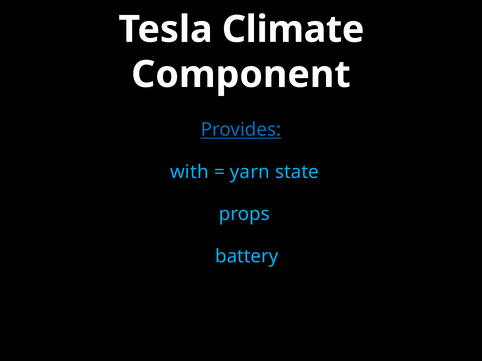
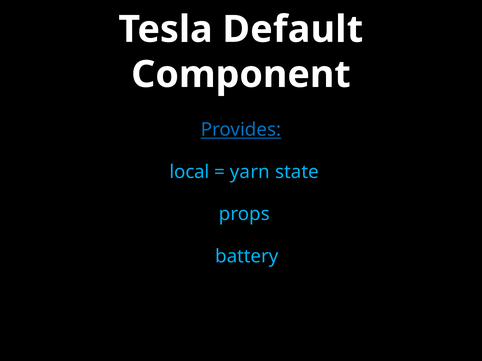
Climate: Climate -> Default
with: with -> local
